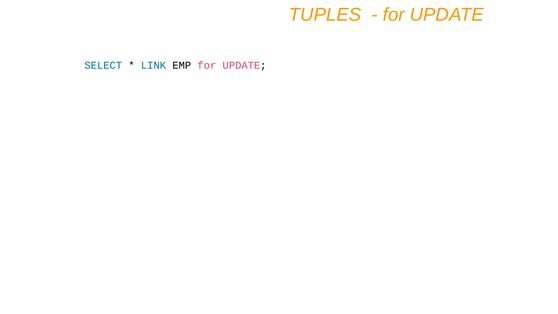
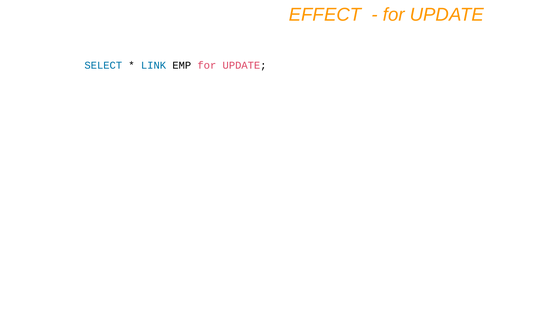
TUPLES: TUPLES -> EFFECT
